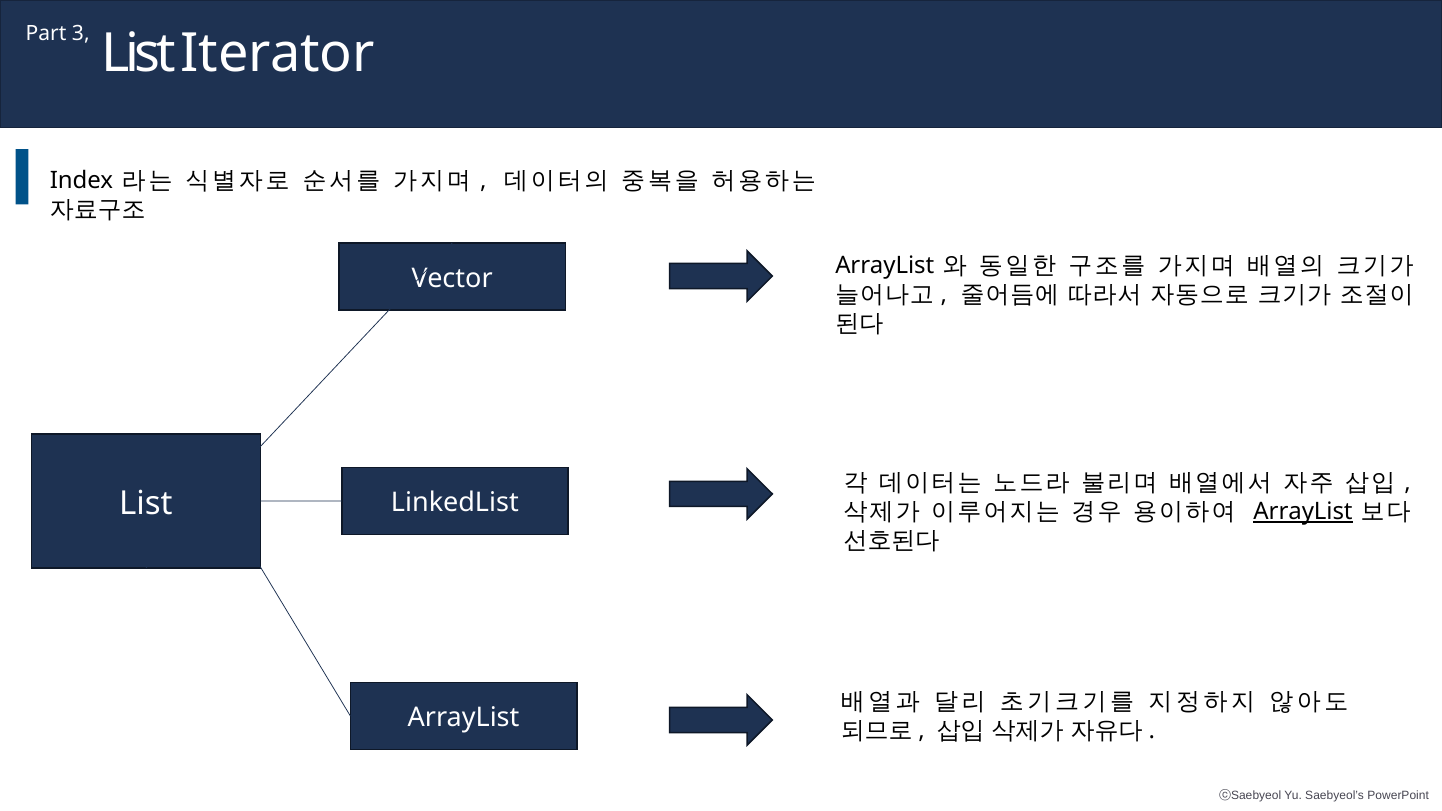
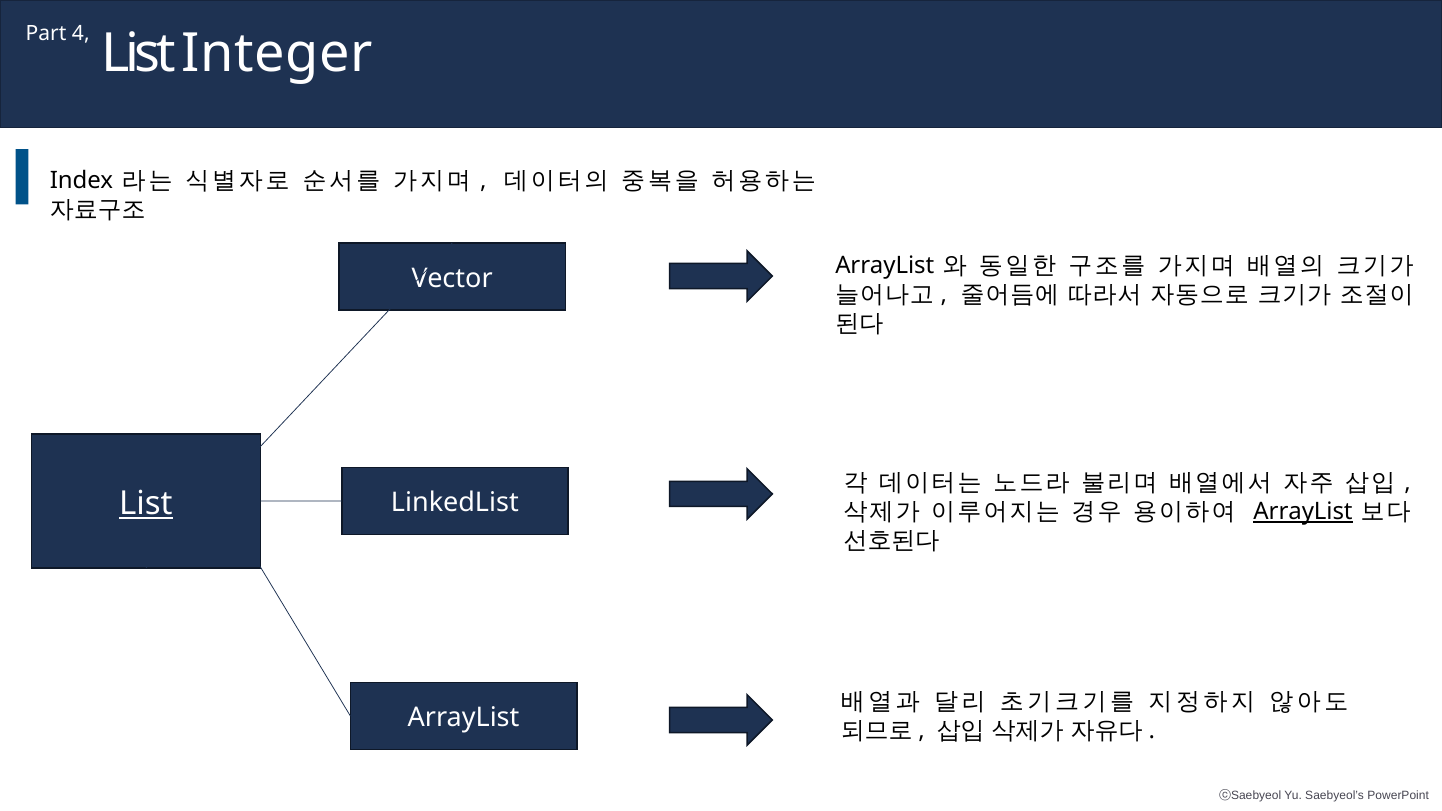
3: 3 -> 4
Iterator: Iterator -> Integer
List at (146, 503) underline: none -> present
